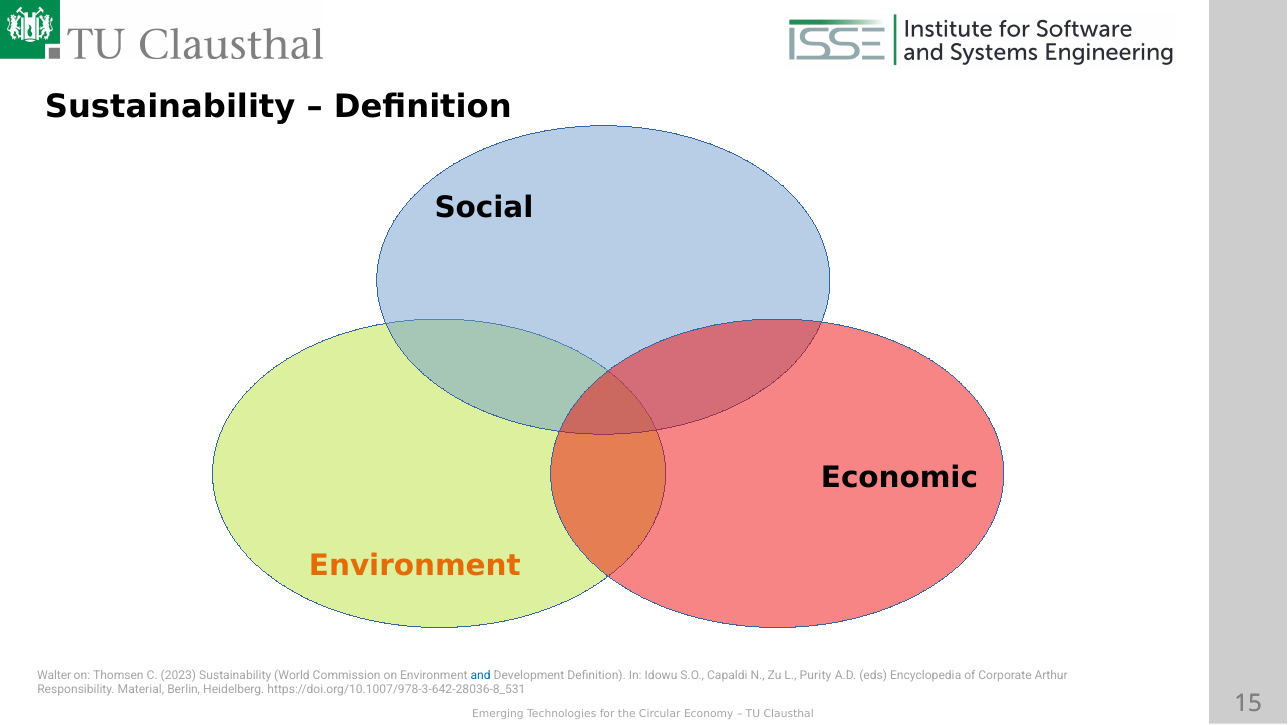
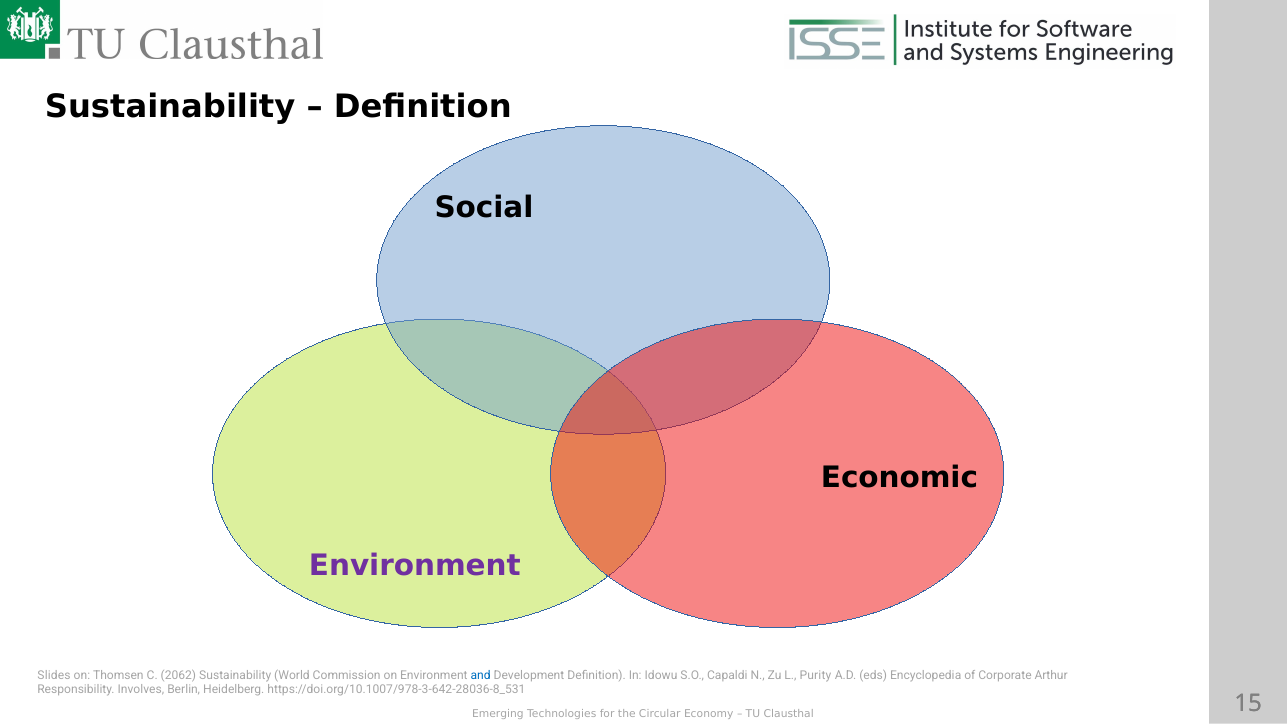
Environment at (415, 565) colour: orange -> purple
Walter: Walter -> Slides
2023: 2023 -> 2062
Material: Material -> Involves
